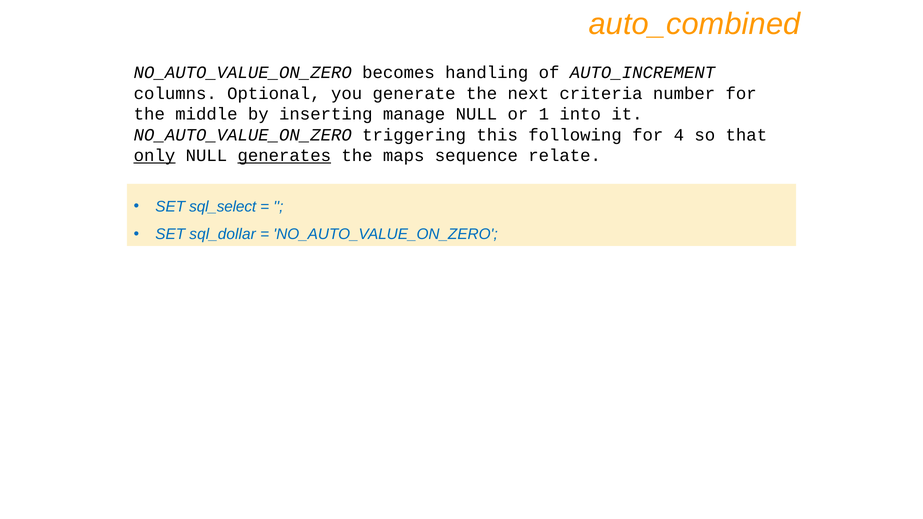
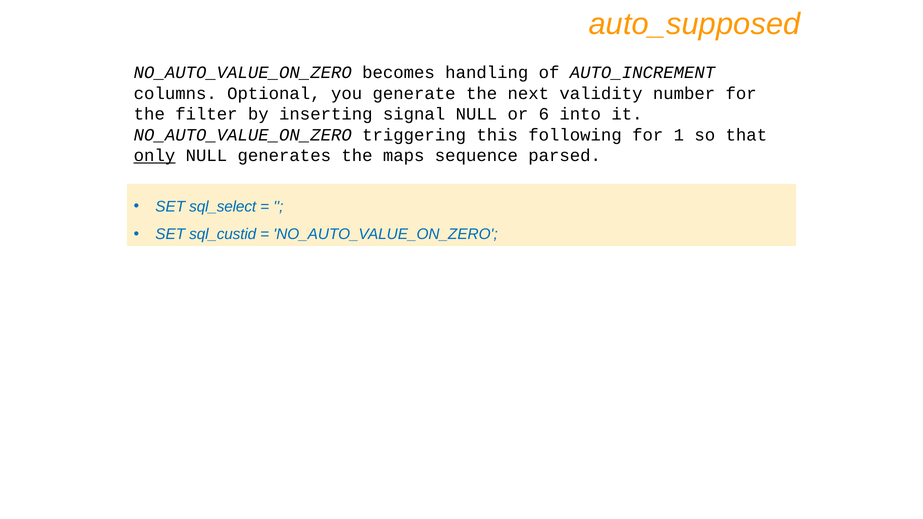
auto_combined: auto_combined -> auto_supposed
criteria: criteria -> validity
middle: middle -> filter
manage: manage -> signal
1: 1 -> 6
4: 4 -> 1
generates underline: present -> none
relate: relate -> parsed
sql_dollar: sql_dollar -> sql_custid
